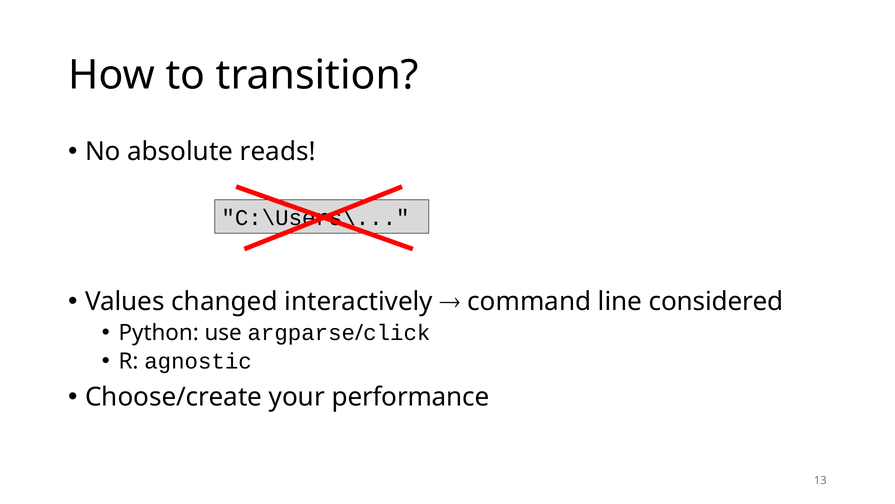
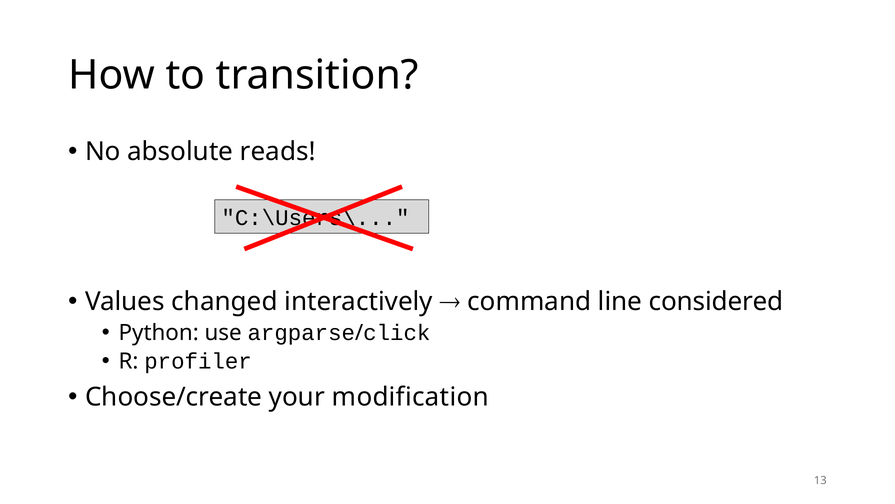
agnostic: agnostic -> profiler
performance: performance -> modification
